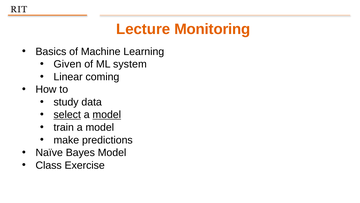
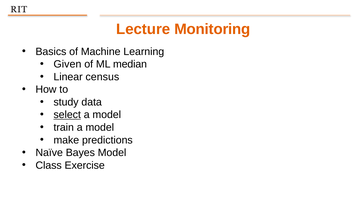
system: system -> median
coming: coming -> census
model at (107, 114) underline: present -> none
